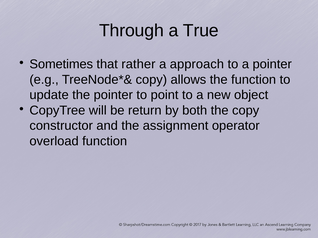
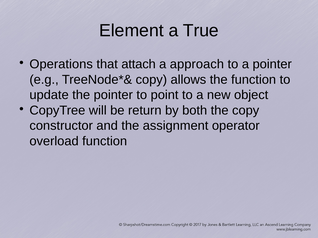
Through: Through -> Element
Sometimes: Sometimes -> Operations
rather: rather -> attach
